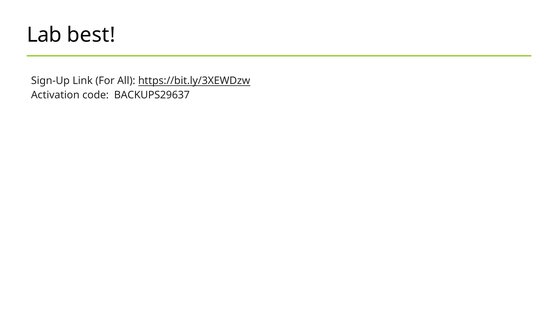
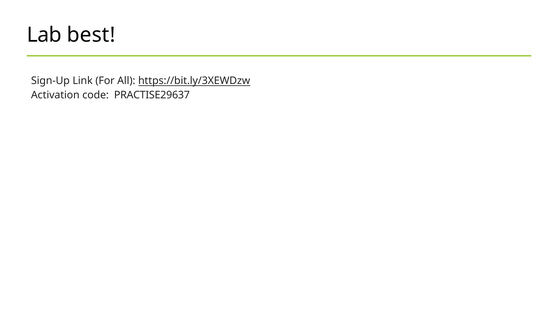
BACKUPS29637: BACKUPS29637 -> PRACTISE29637
